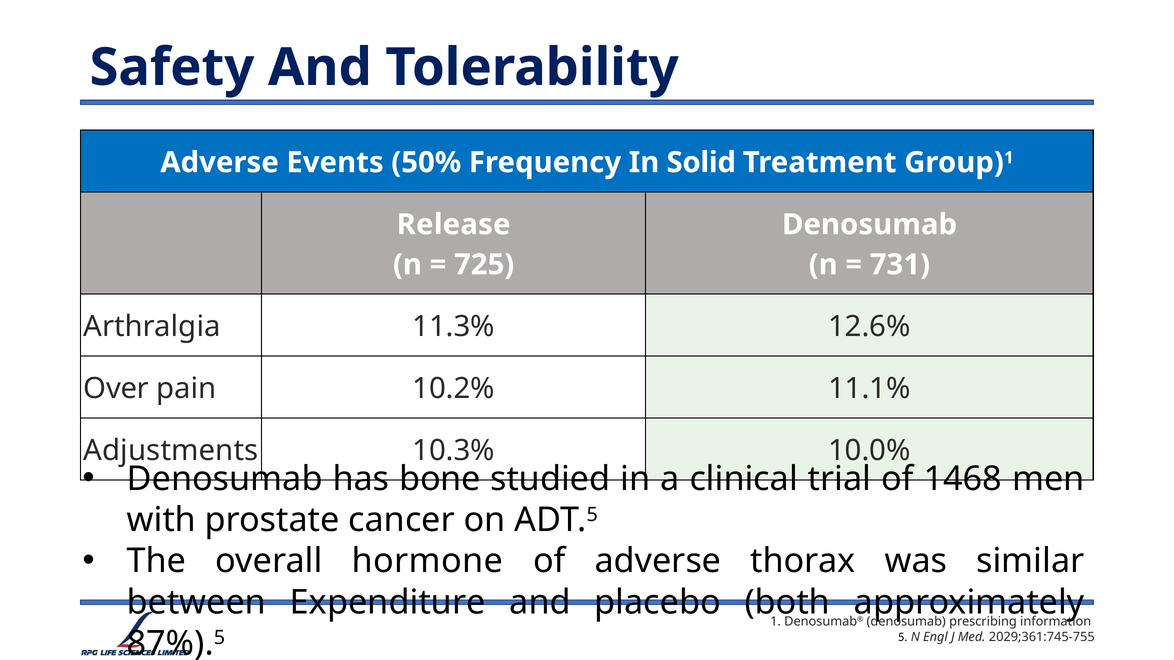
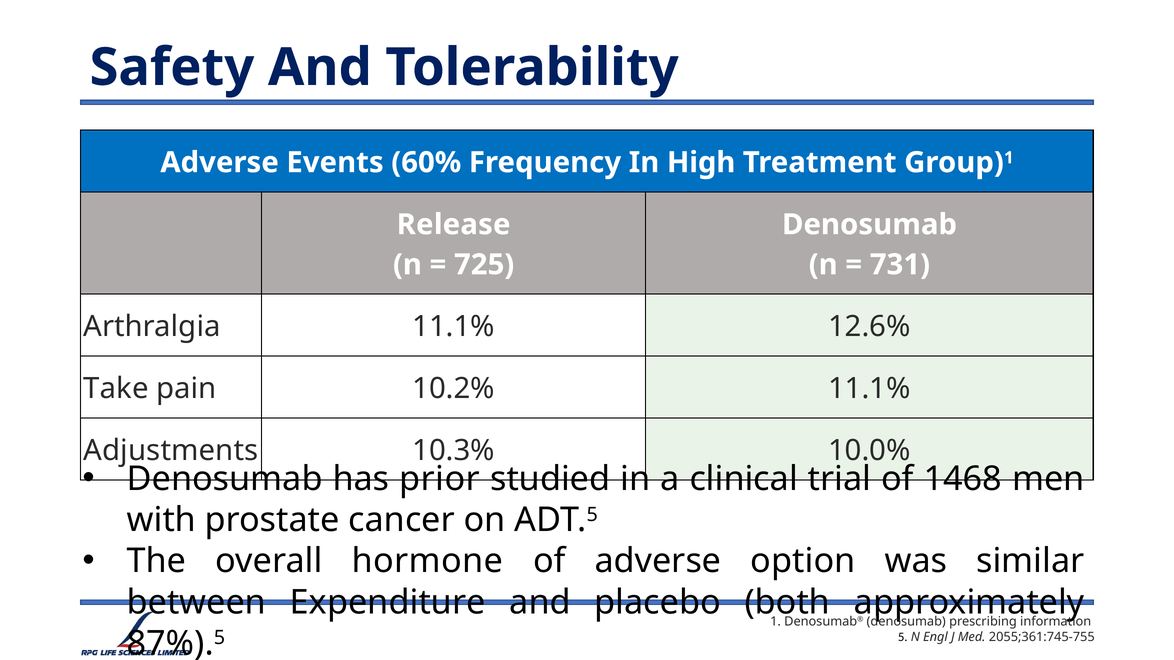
50%: 50% -> 60%
Solid: Solid -> High
Arthralgia 11.3%: 11.3% -> 11.1%
Over: Over -> Take
bone: bone -> prior
thorax: thorax -> option
2029;361:745-755: 2029;361:745-755 -> 2055;361:745-755
